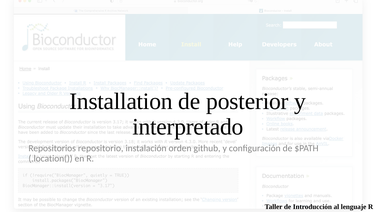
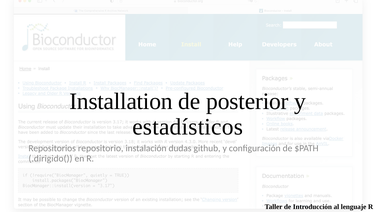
interpretado: interpretado -> estadísticos
orden: orden -> dudas
.location(: .location( -> .dirigido(
